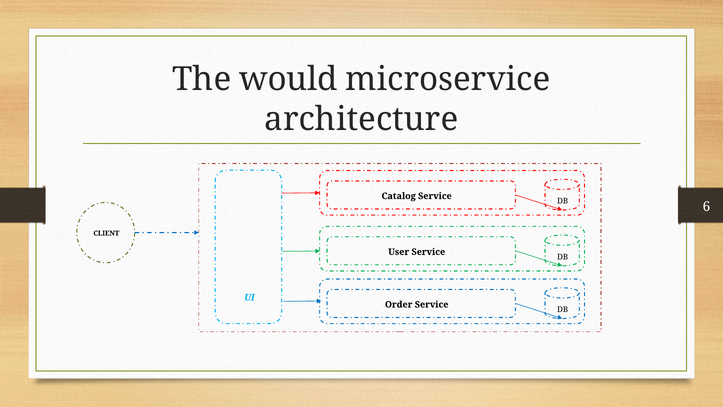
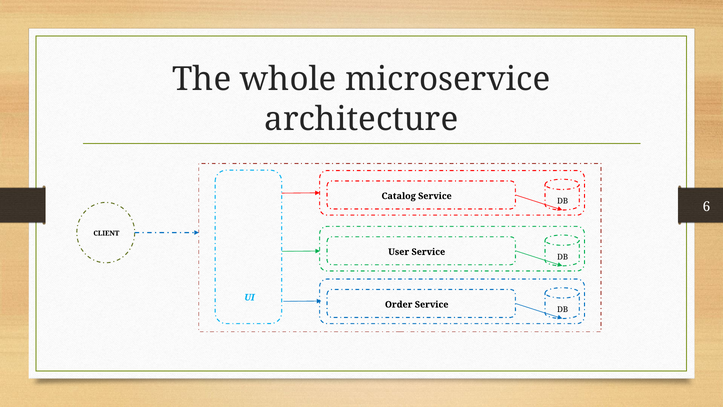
would: would -> whole
